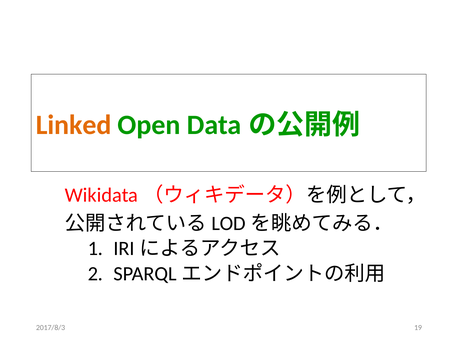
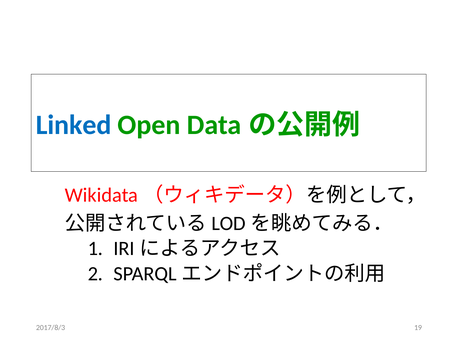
Linked colour: orange -> blue
